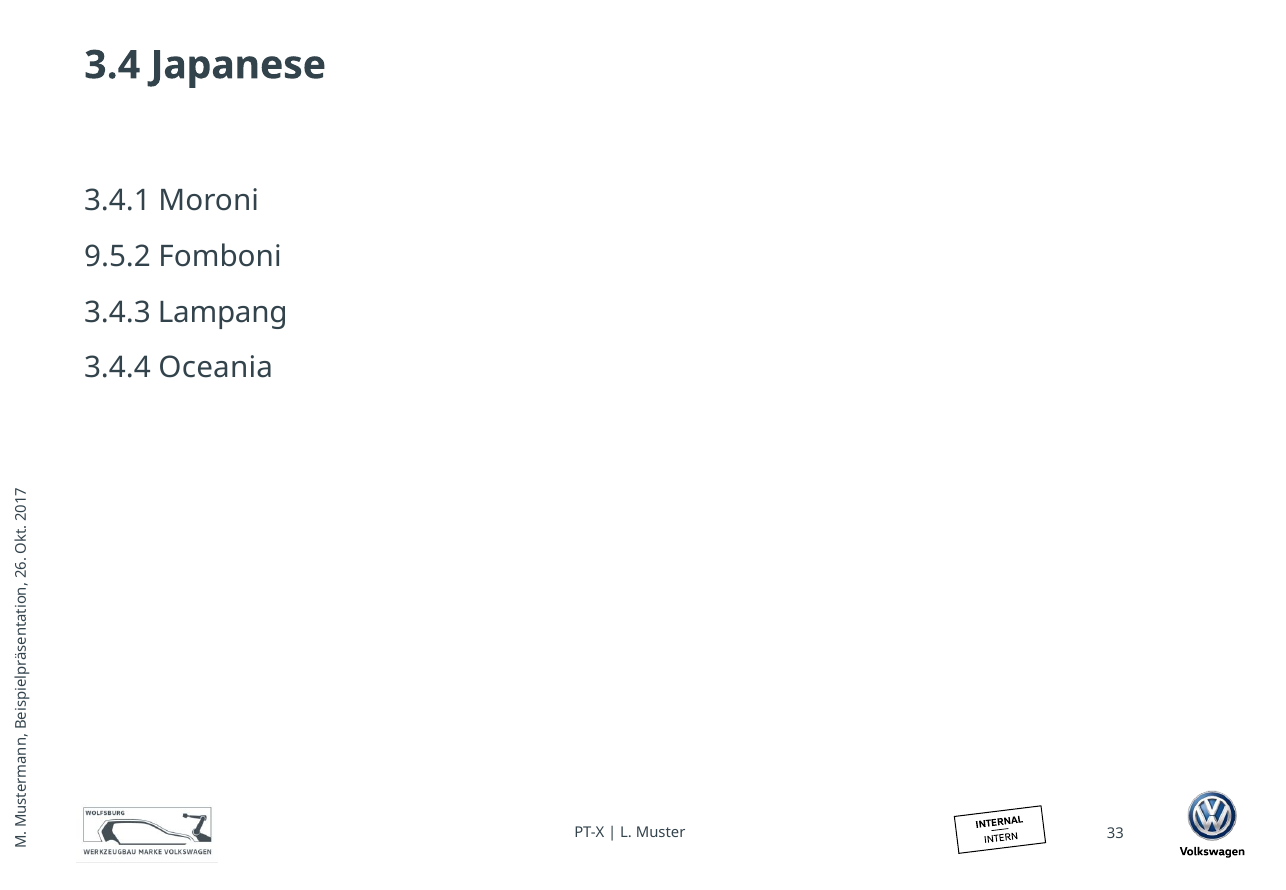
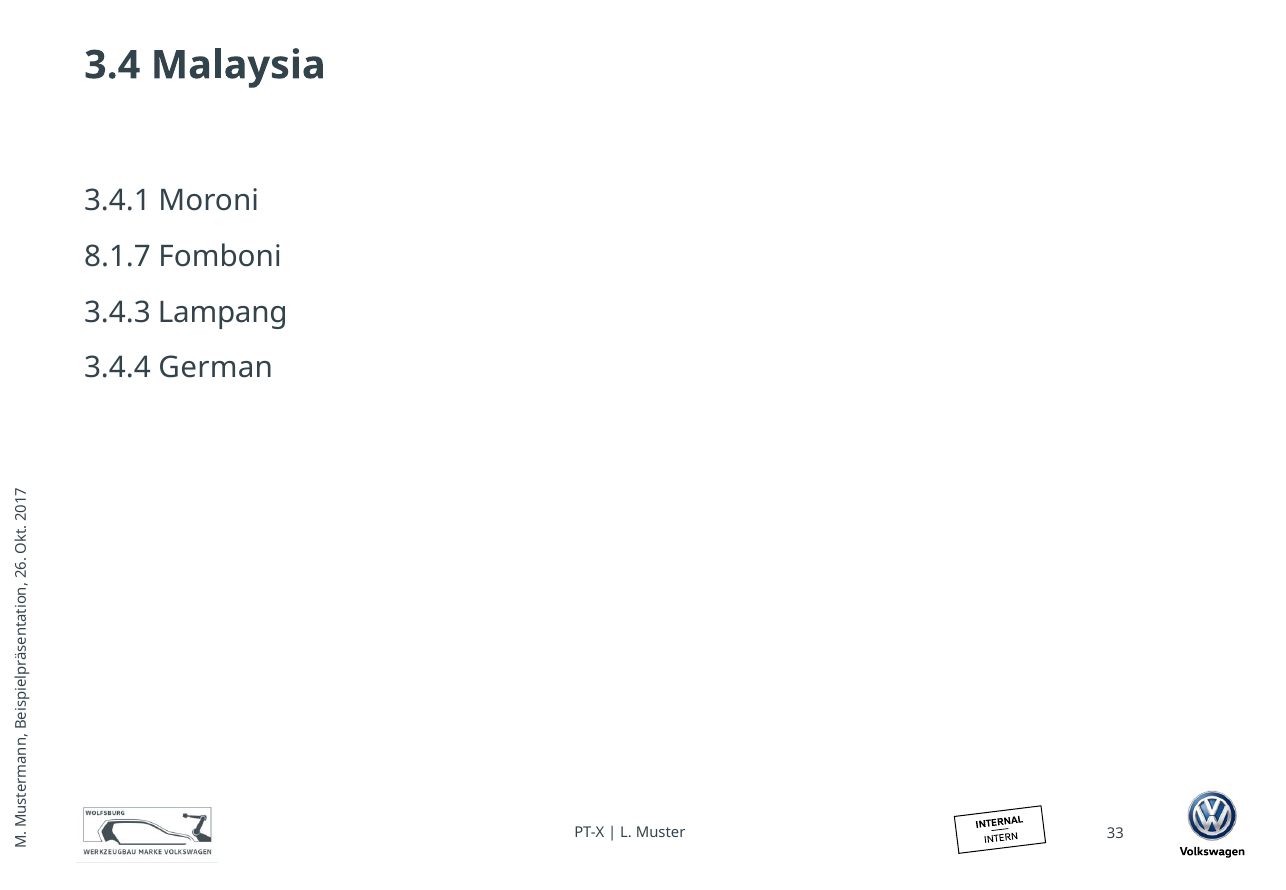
Japanese: Japanese -> Malaysia
9.5.2: 9.5.2 -> 8.1.7
Oceania: Oceania -> German
